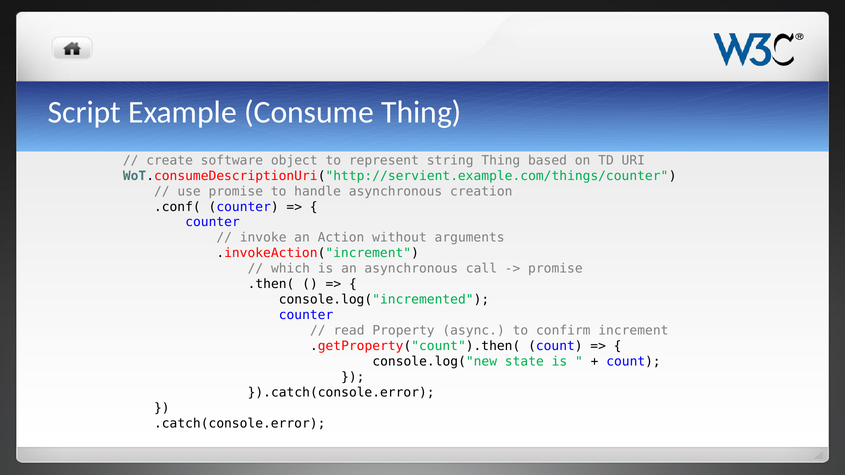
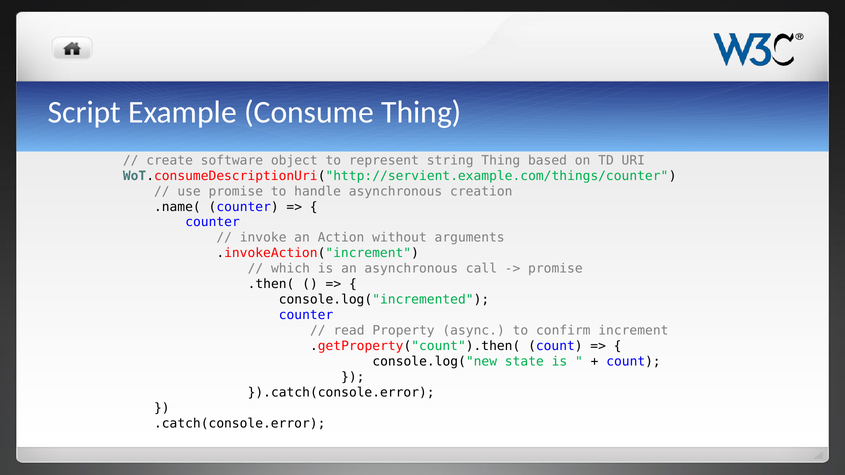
.conf(: .conf( -> .name(
